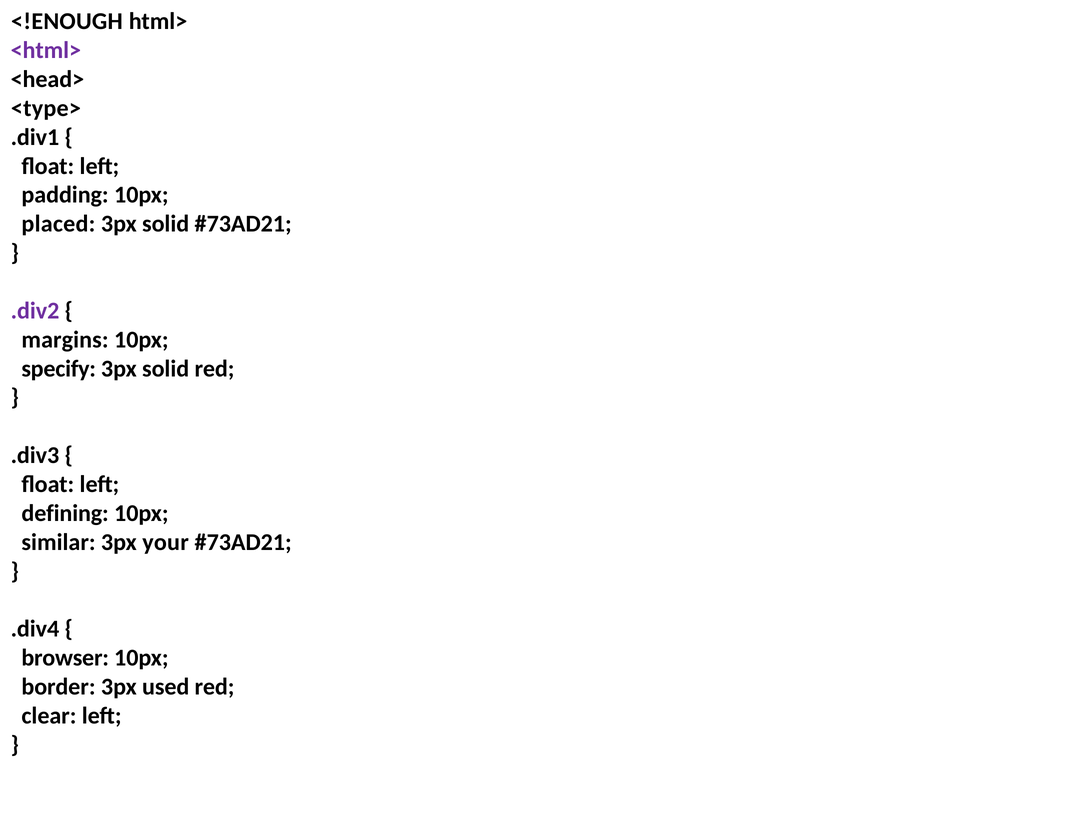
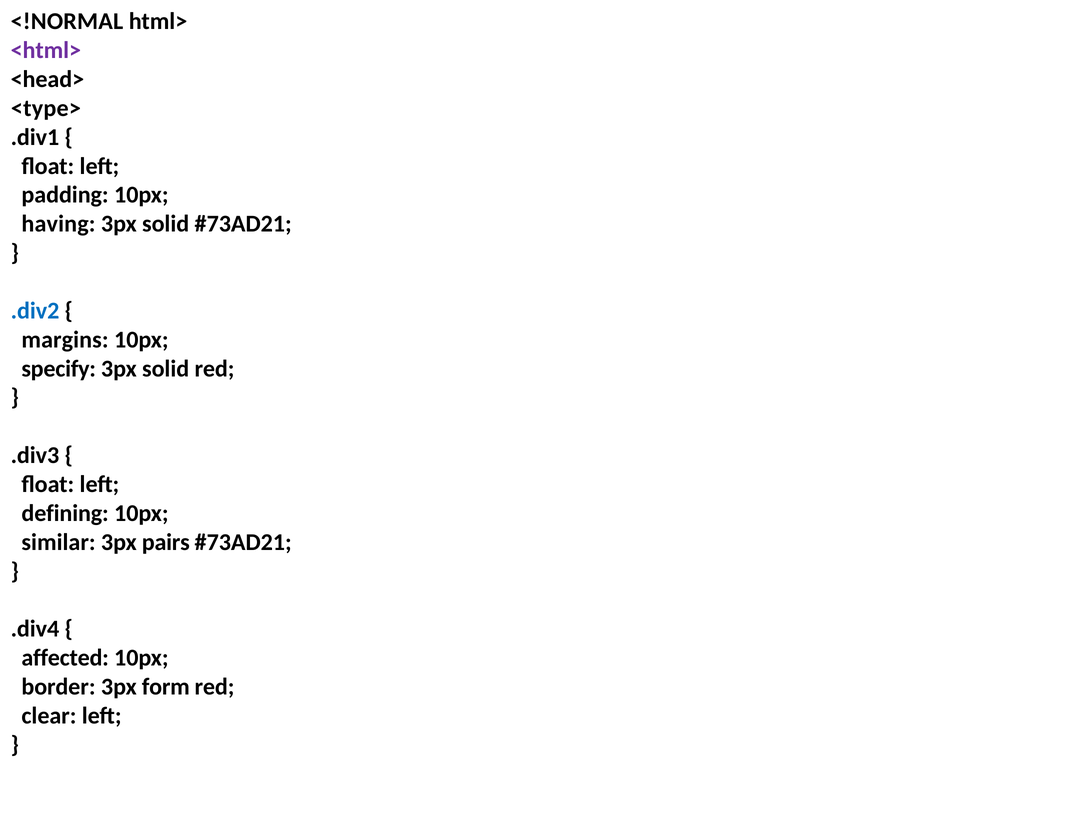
<!ENOUGH: <!ENOUGH -> <!NORMAL
placed: placed -> having
.div2 colour: purple -> blue
your: your -> pairs
browser: browser -> affected
used: used -> form
